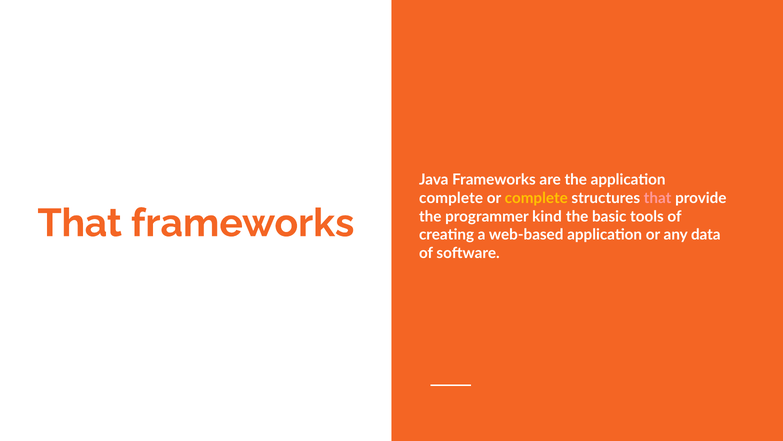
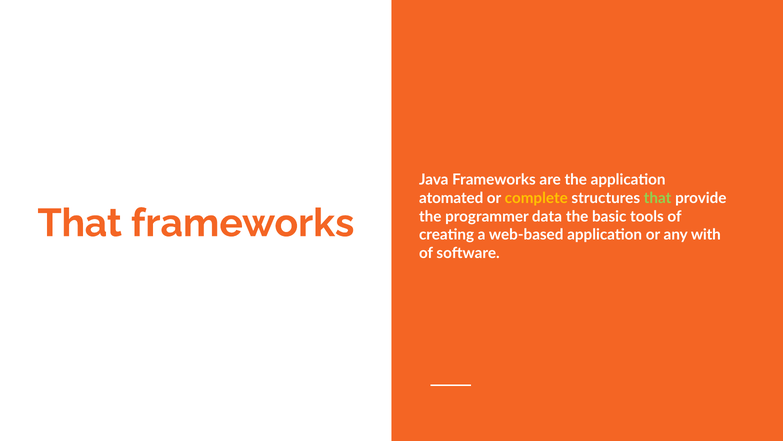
complete at (451, 198): complete -> atomated
that at (658, 198) colour: pink -> light green
kind: kind -> data
data: data -> with
